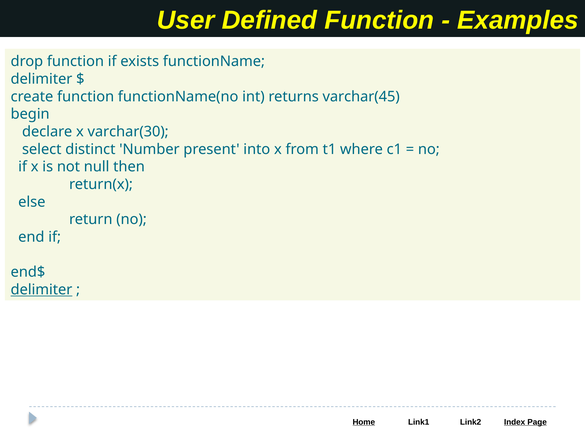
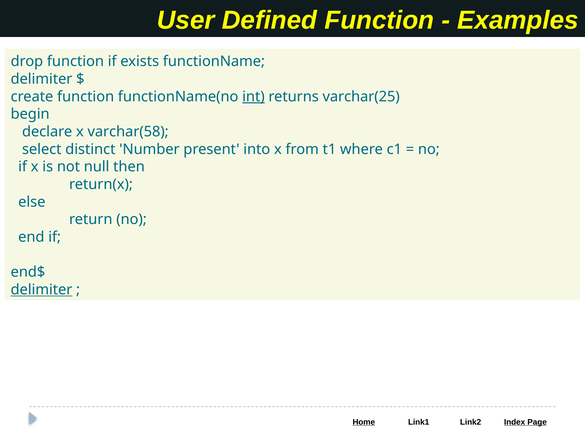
int underline: none -> present
varchar(45: varchar(45 -> varchar(25
varchar(30: varchar(30 -> varchar(58
